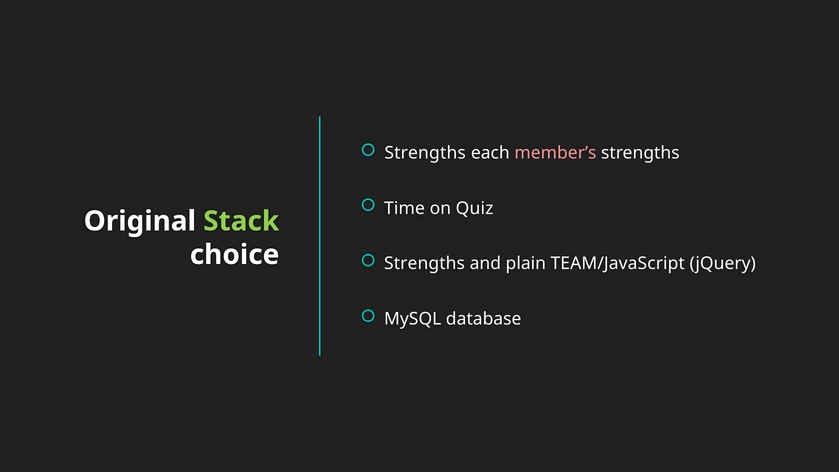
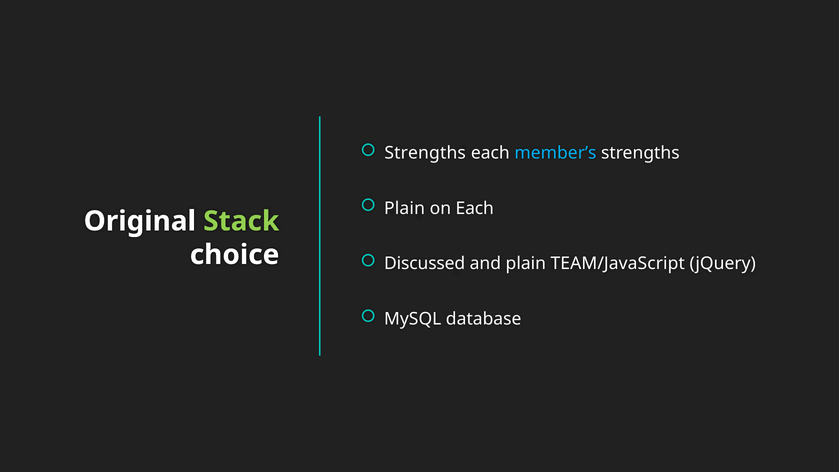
member’s colour: pink -> light blue
Time at (405, 208): Time -> Plain
on Quiz: Quiz -> Each
Strengths at (425, 264): Strengths -> Discussed
